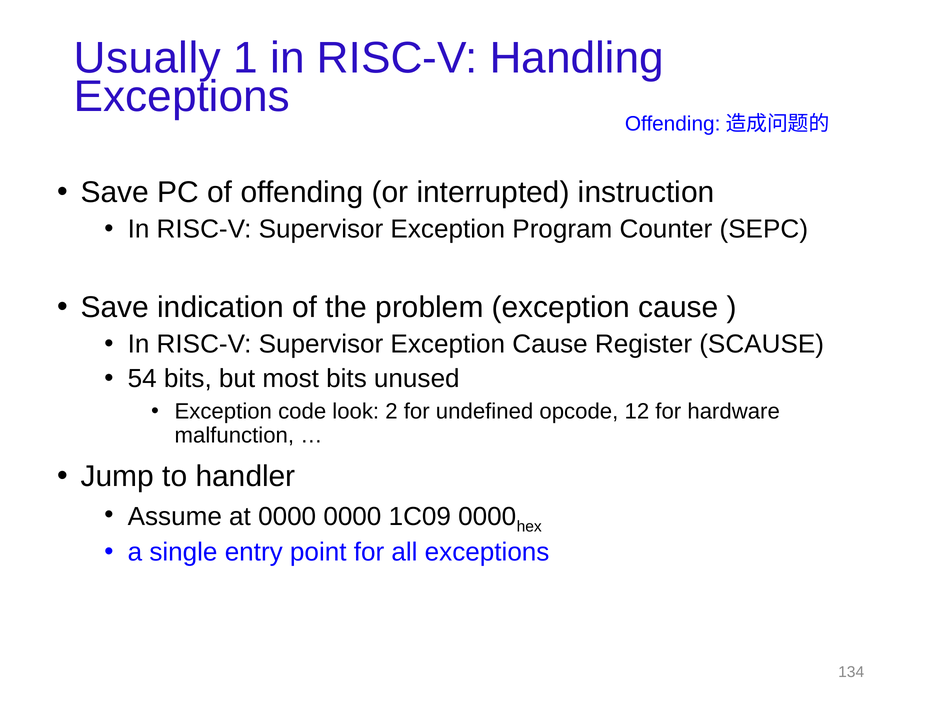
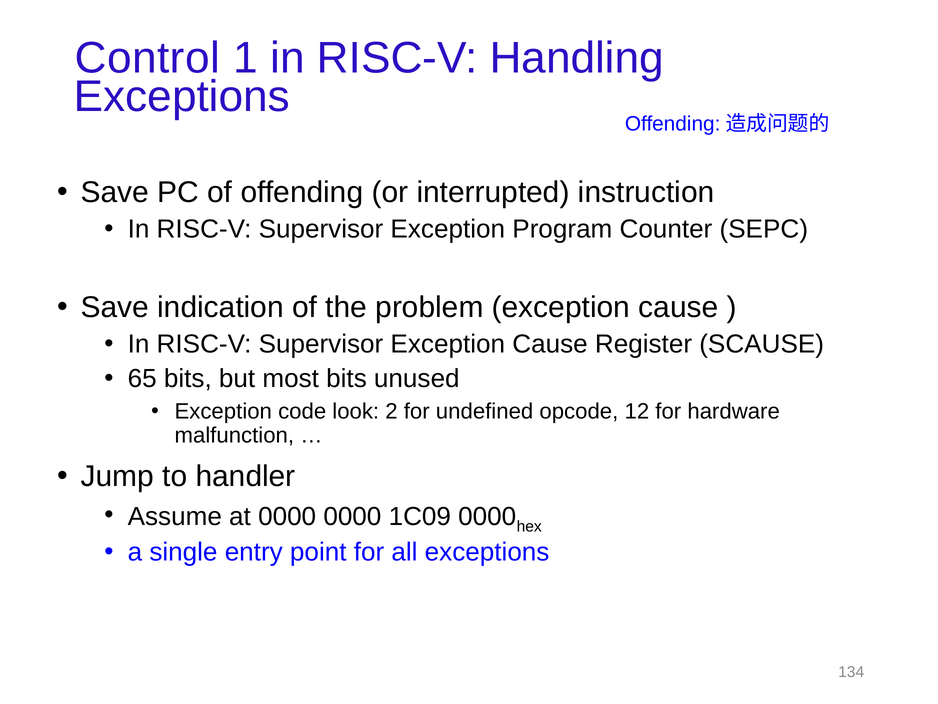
Usually: Usually -> Control
54: 54 -> 65
